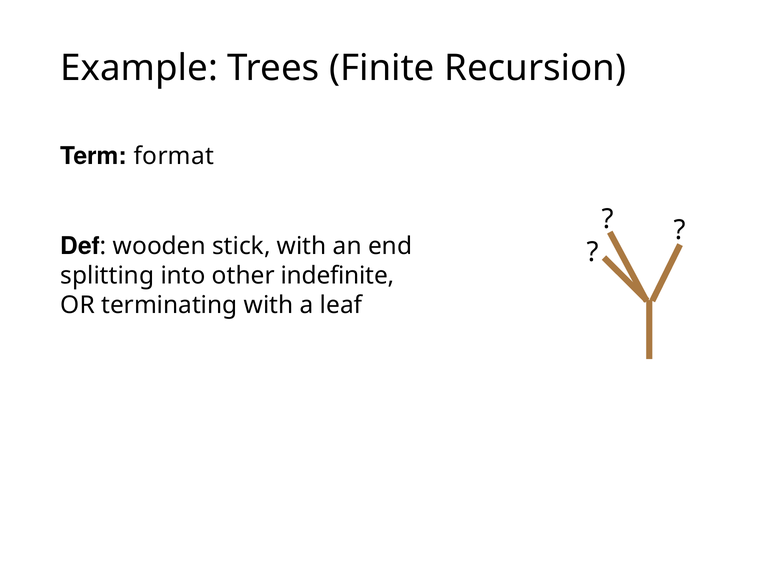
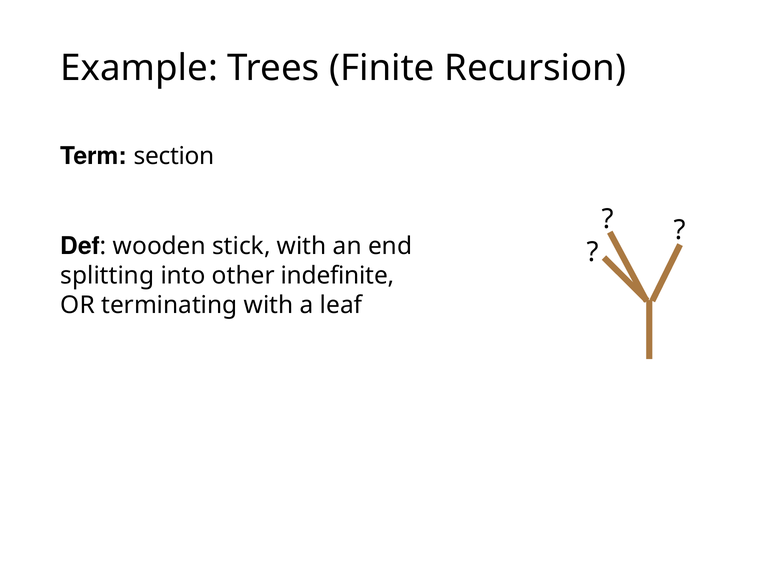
format: format -> section
